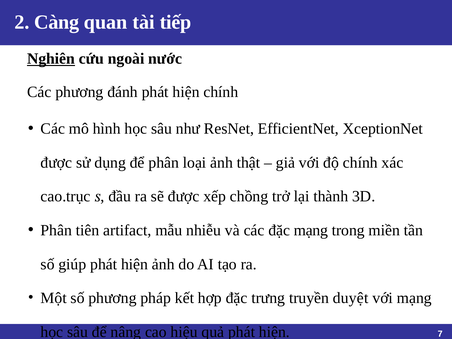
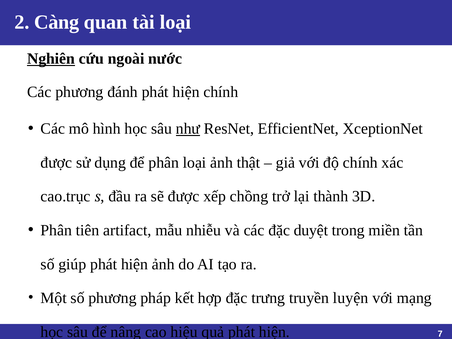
tài tiếp: tiếp -> loại
như underline: none -> present
đặc mạng: mạng -> duyệt
duyệt: duyệt -> luyện
